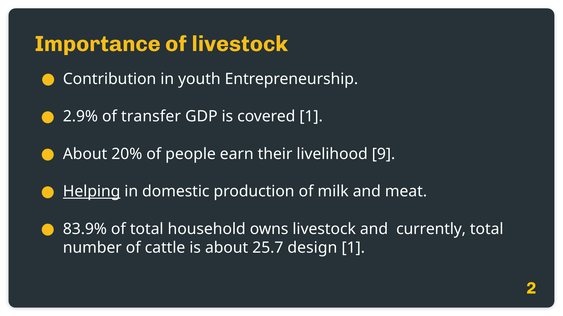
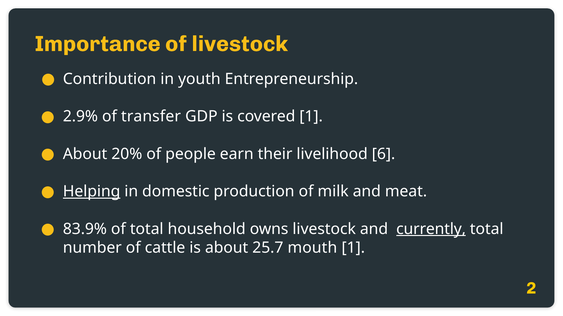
9: 9 -> 6
currently underline: none -> present
design: design -> mouth
